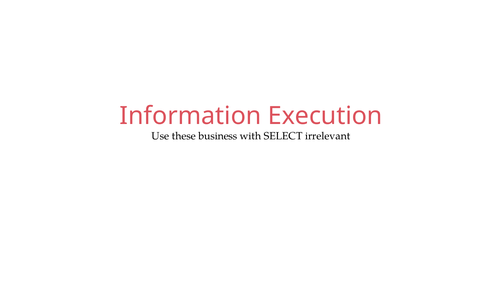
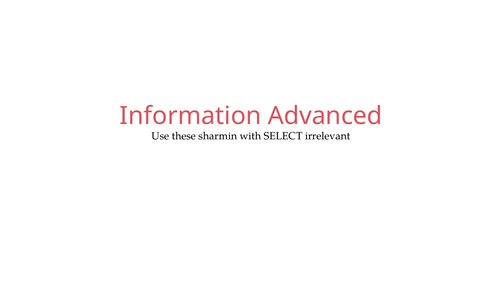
Execution: Execution -> Advanced
business: business -> sharmin
